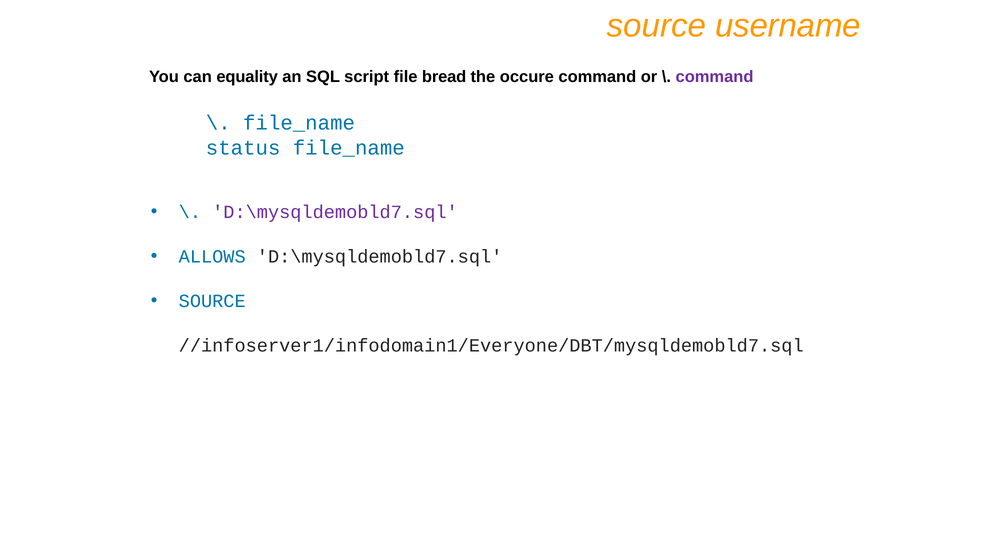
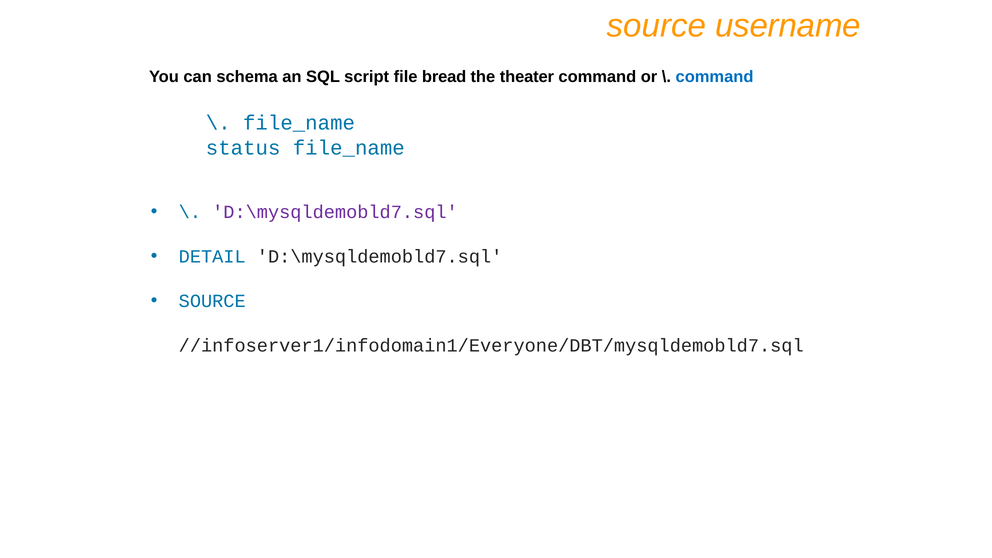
equality: equality -> schema
occure: occure -> theater
command at (715, 77) colour: purple -> blue
ALLOWS: ALLOWS -> DETAIL
